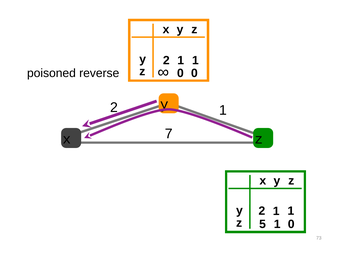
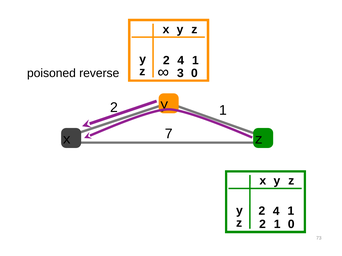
1 at (181, 61): 1 -> 4
0 at (180, 73): 0 -> 3
1 at (276, 212): 1 -> 4
z 5: 5 -> 2
